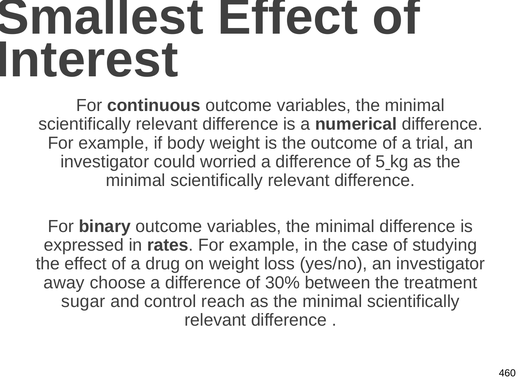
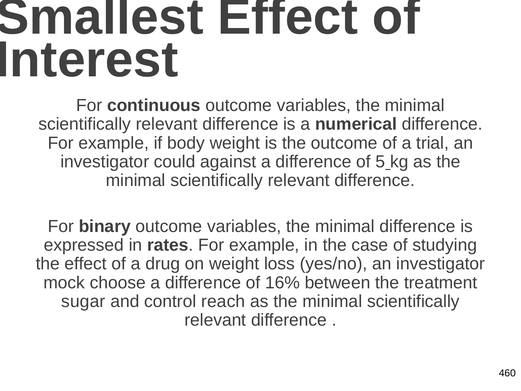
worried: worried -> against
away: away -> mock
30%: 30% -> 16%
